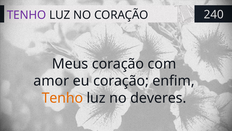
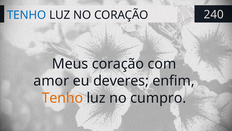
TENHO at (27, 15) colour: purple -> blue
eu coração: coração -> deveres
deveres: deveres -> cumpro
